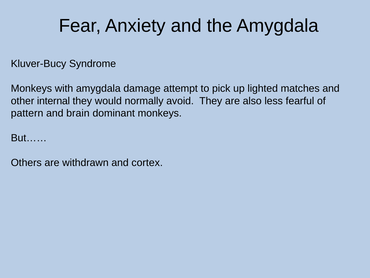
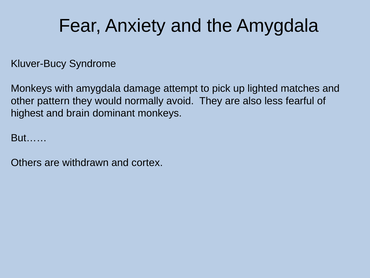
internal: internal -> pattern
pattern: pattern -> highest
